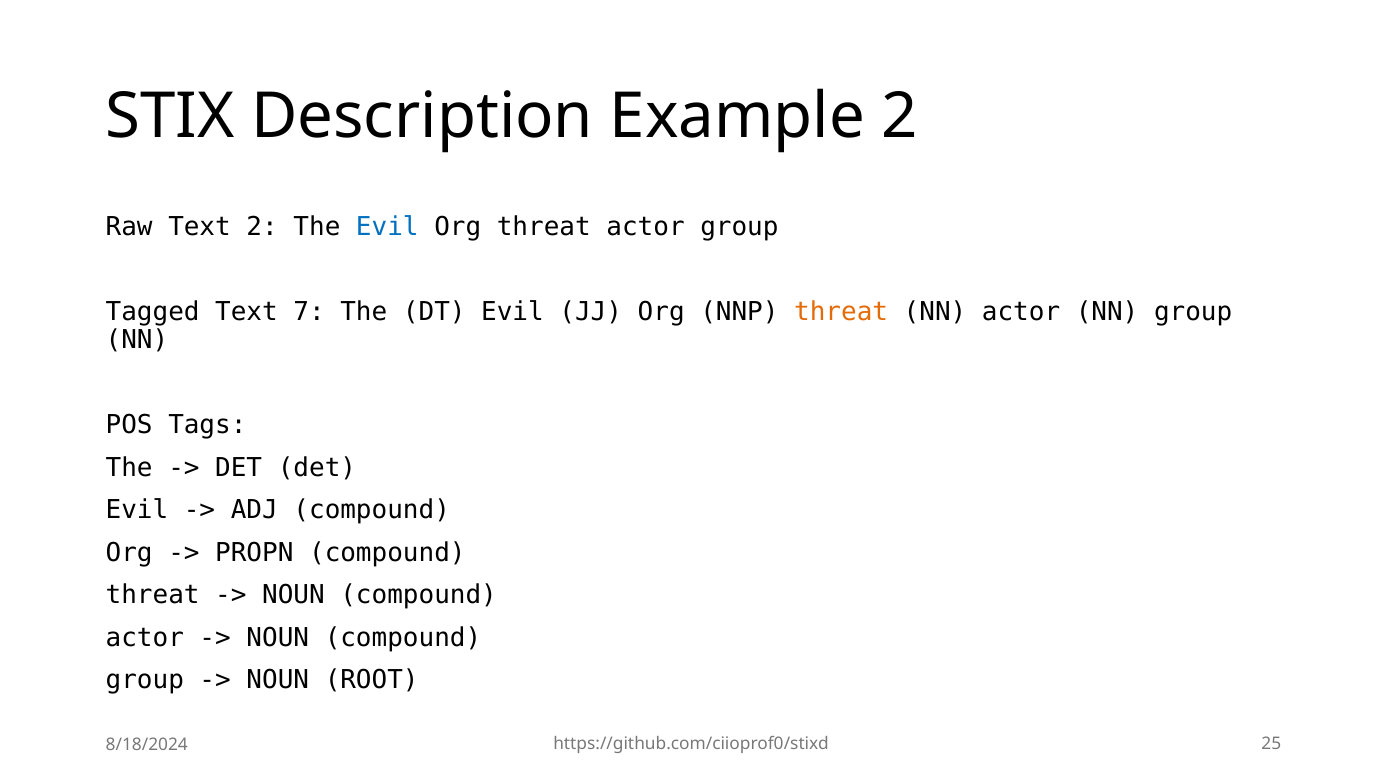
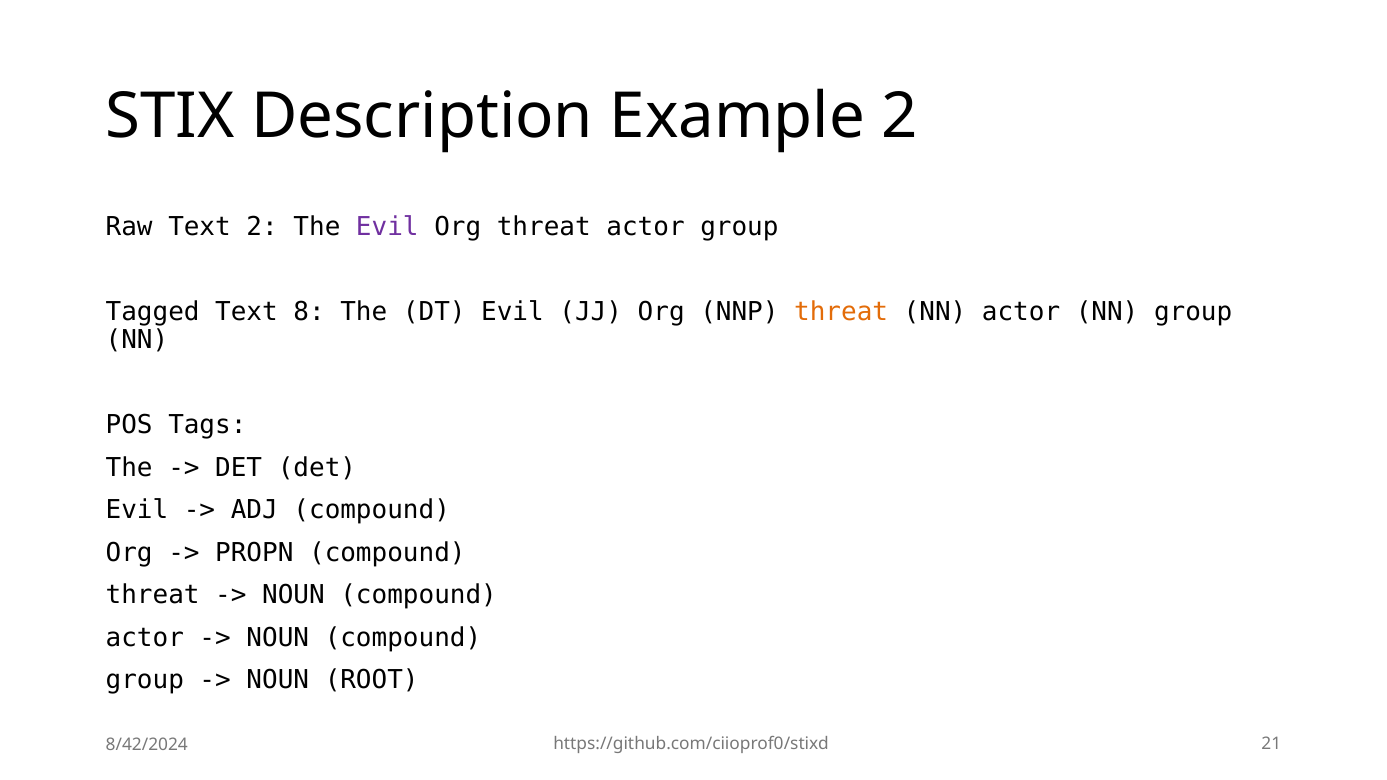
Evil at (387, 227) colour: blue -> purple
7: 7 -> 8
25: 25 -> 21
8/18/2024: 8/18/2024 -> 8/42/2024
